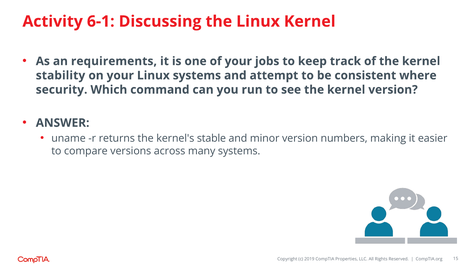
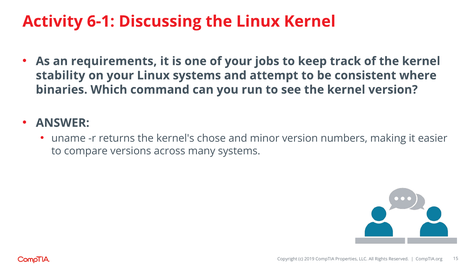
security: security -> binaries
stable: stable -> chose
